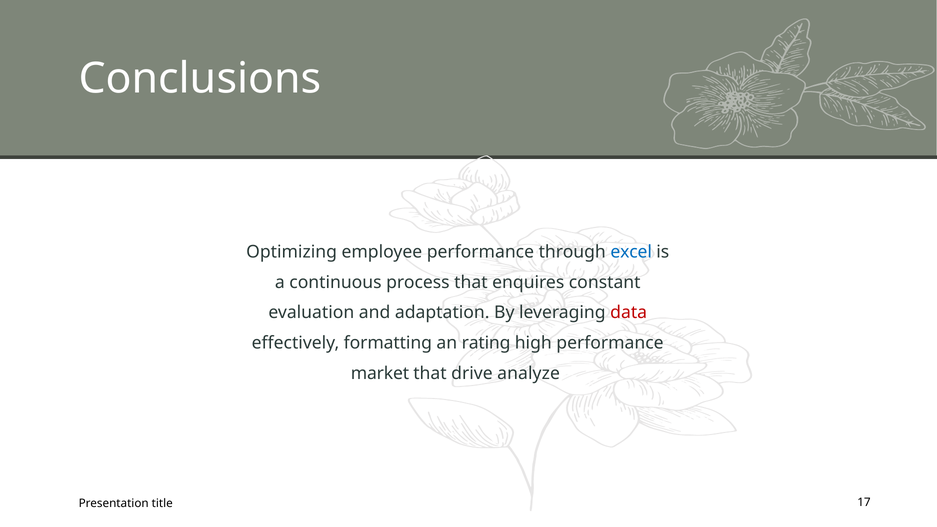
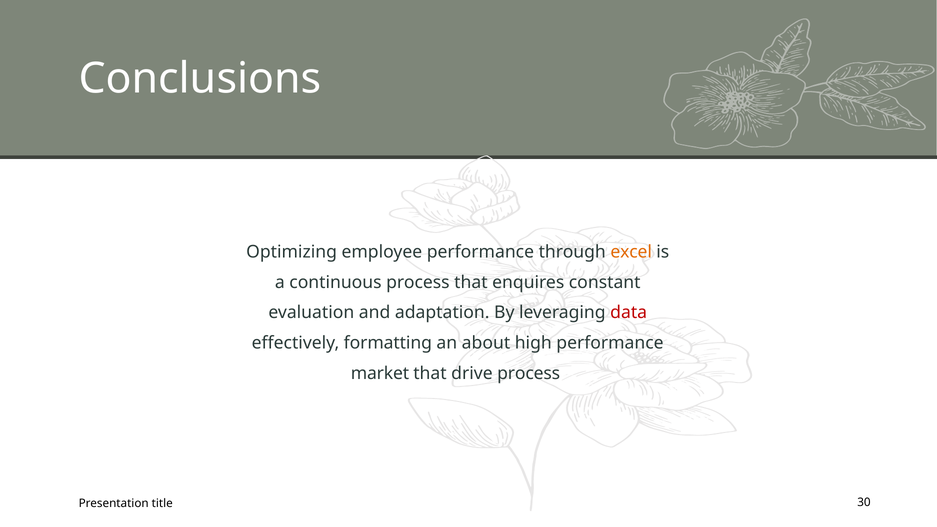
excel colour: blue -> orange
rating: rating -> about
drive analyze: analyze -> process
17: 17 -> 30
